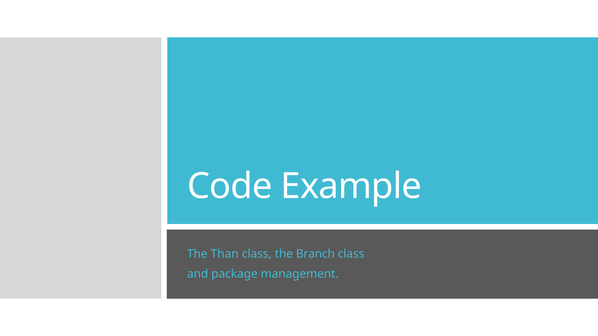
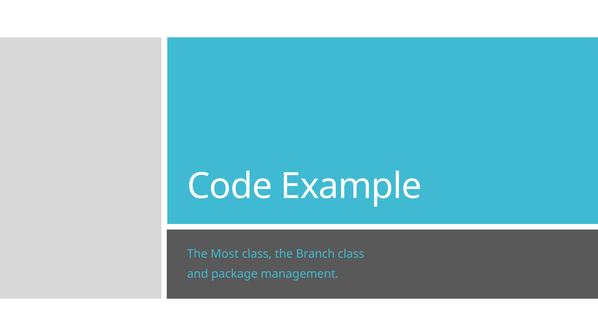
Than: Than -> Most
